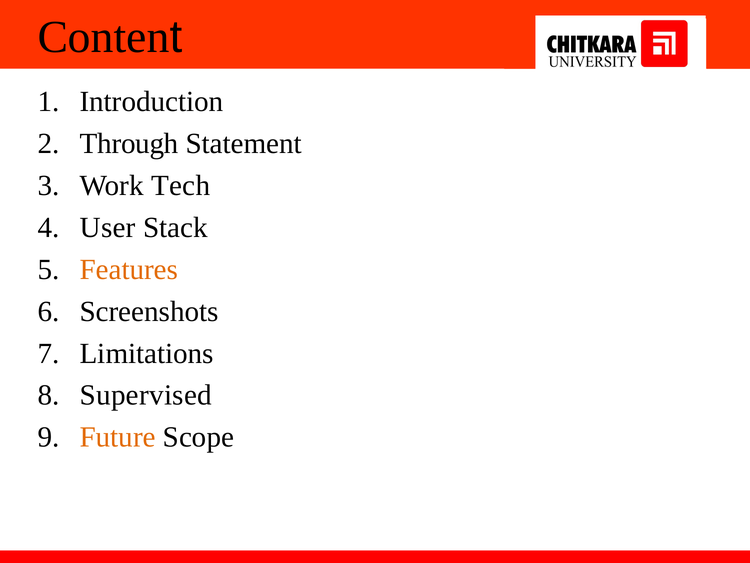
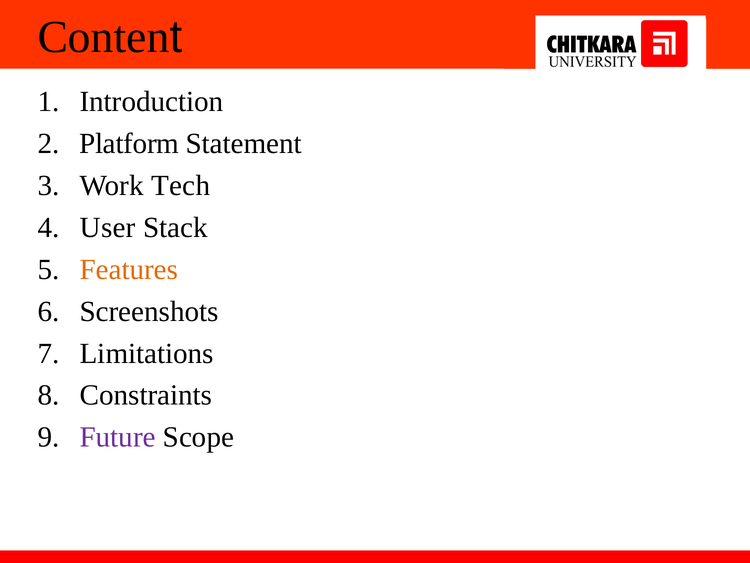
Through: Through -> Platform
Supervised: Supervised -> Constraints
Future colour: orange -> purple
